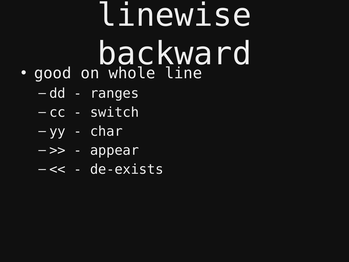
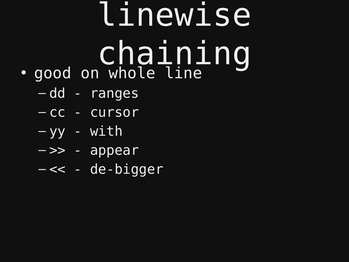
backward: backward -> chaining
switch: switch -> cursor
char: char -> with
de-exists: de-exists -> de-bigger
